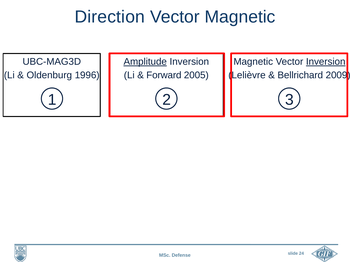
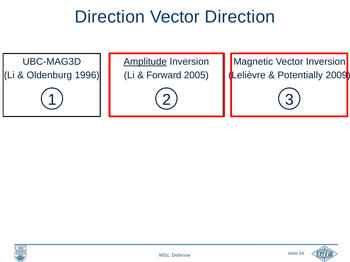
Vector Magnetic: Magnetic -> Direction
Inversion at (326, 62) underline: present -> none
Bellrichard: Bellrichard -> Potentially
